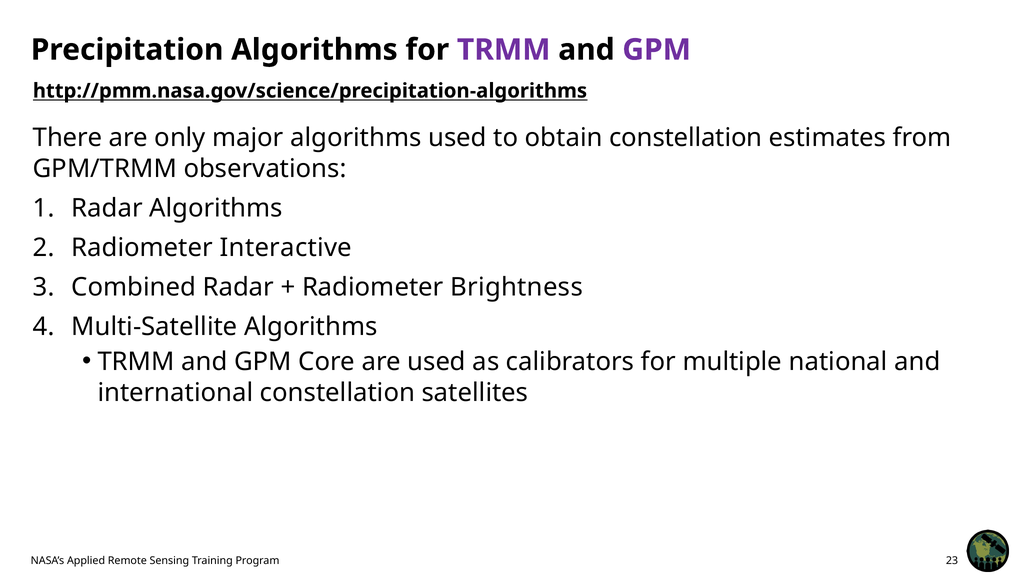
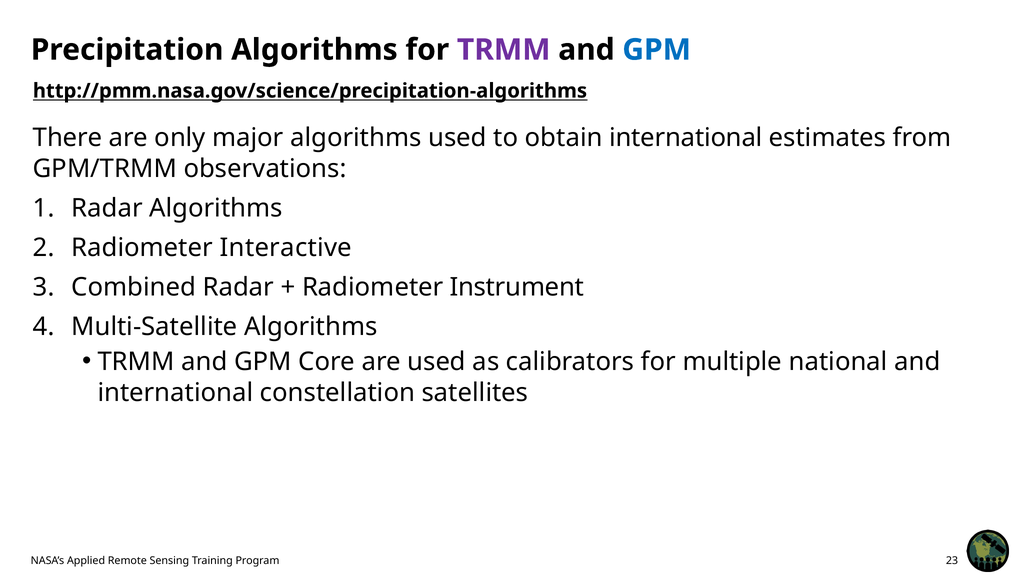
GPM at (657, 50) colour: purple -> blue
obtain constellation: constellation -> international
Brightness: Brightness -> Instrument
